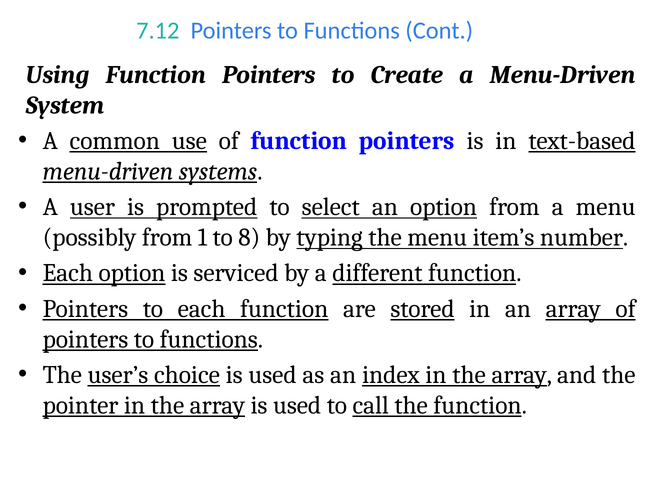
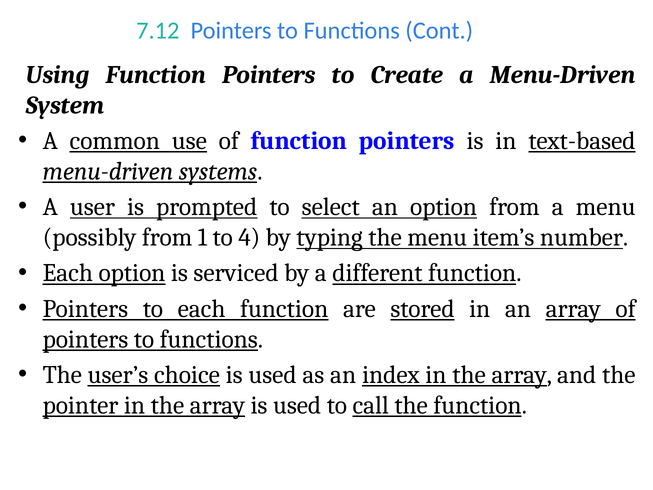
8: 8 -> 4
